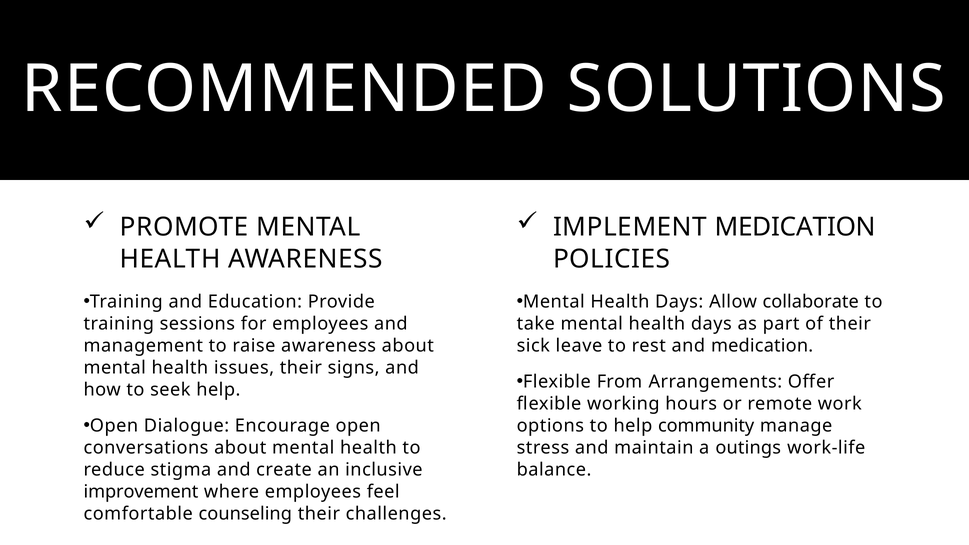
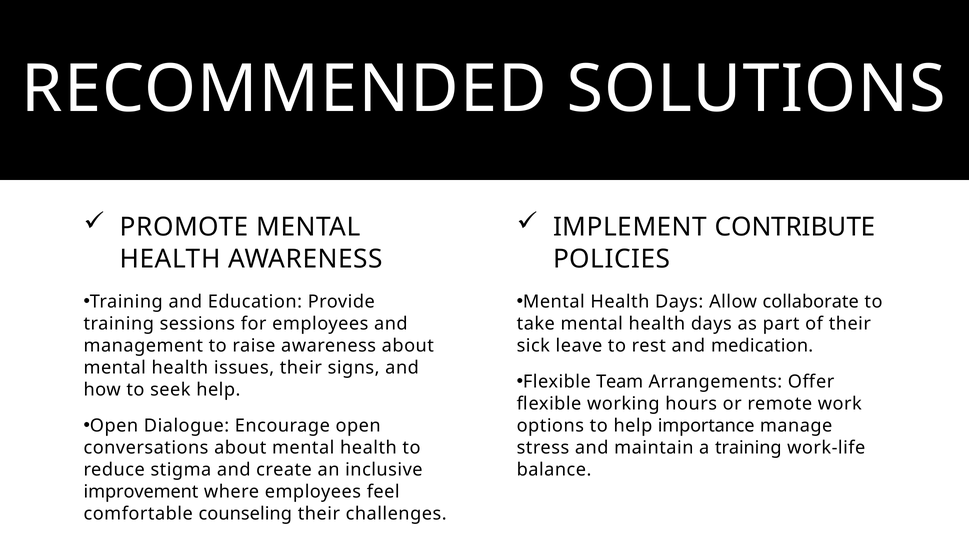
IMPLEMENT MEDICATION: MEDICATION -> CONTRIBUTE
From: From -> Team
community: community -> importance
a outings: outings -> training
